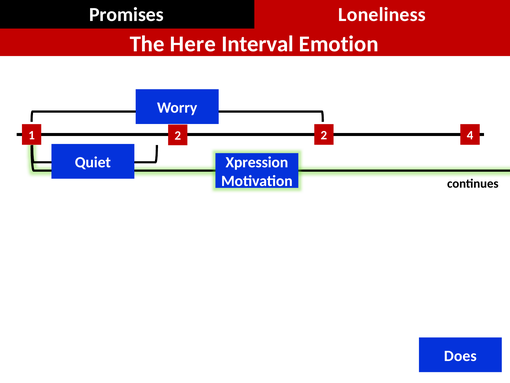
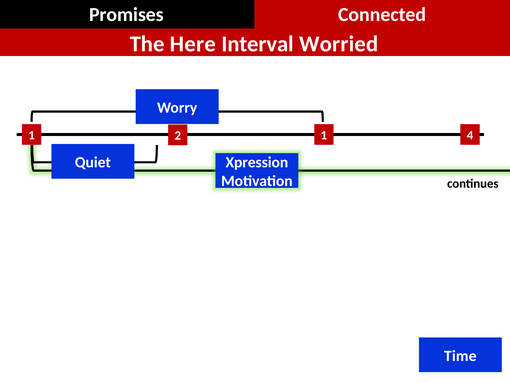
Loneliness: Loneliness -> Connected
Emotion: Emotion -> Worried
2 2: 2 -> 1
Does: Does -> Time
